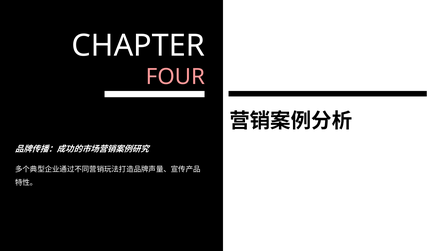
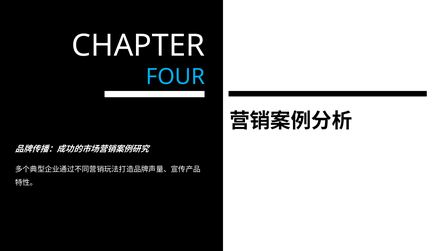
FOUR colour: pink -> light blue
